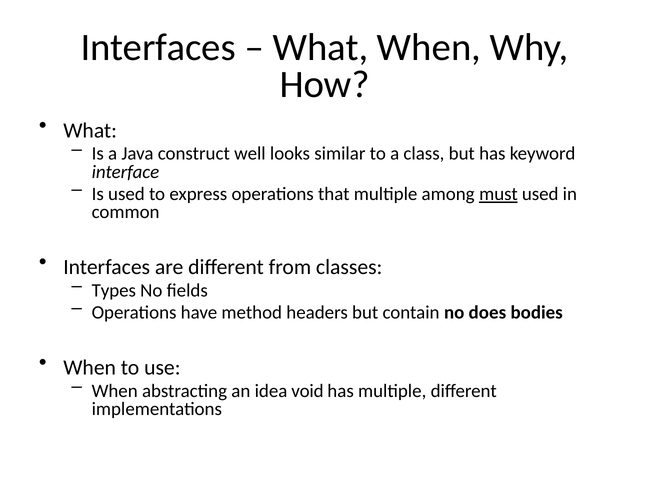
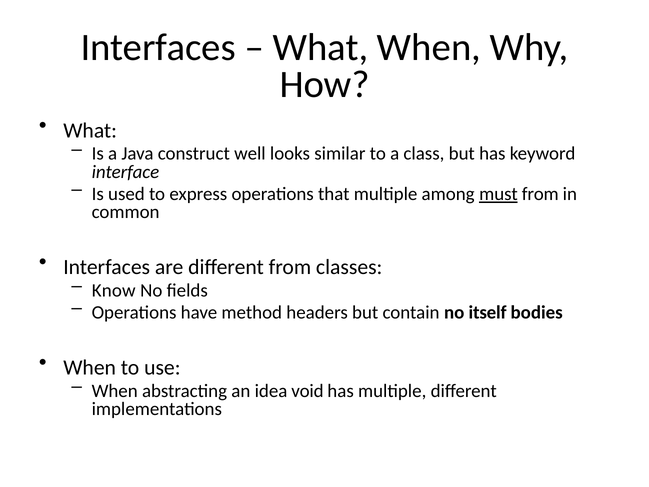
must used: used -> from
Types: Types -> Know
does: does -> itself
